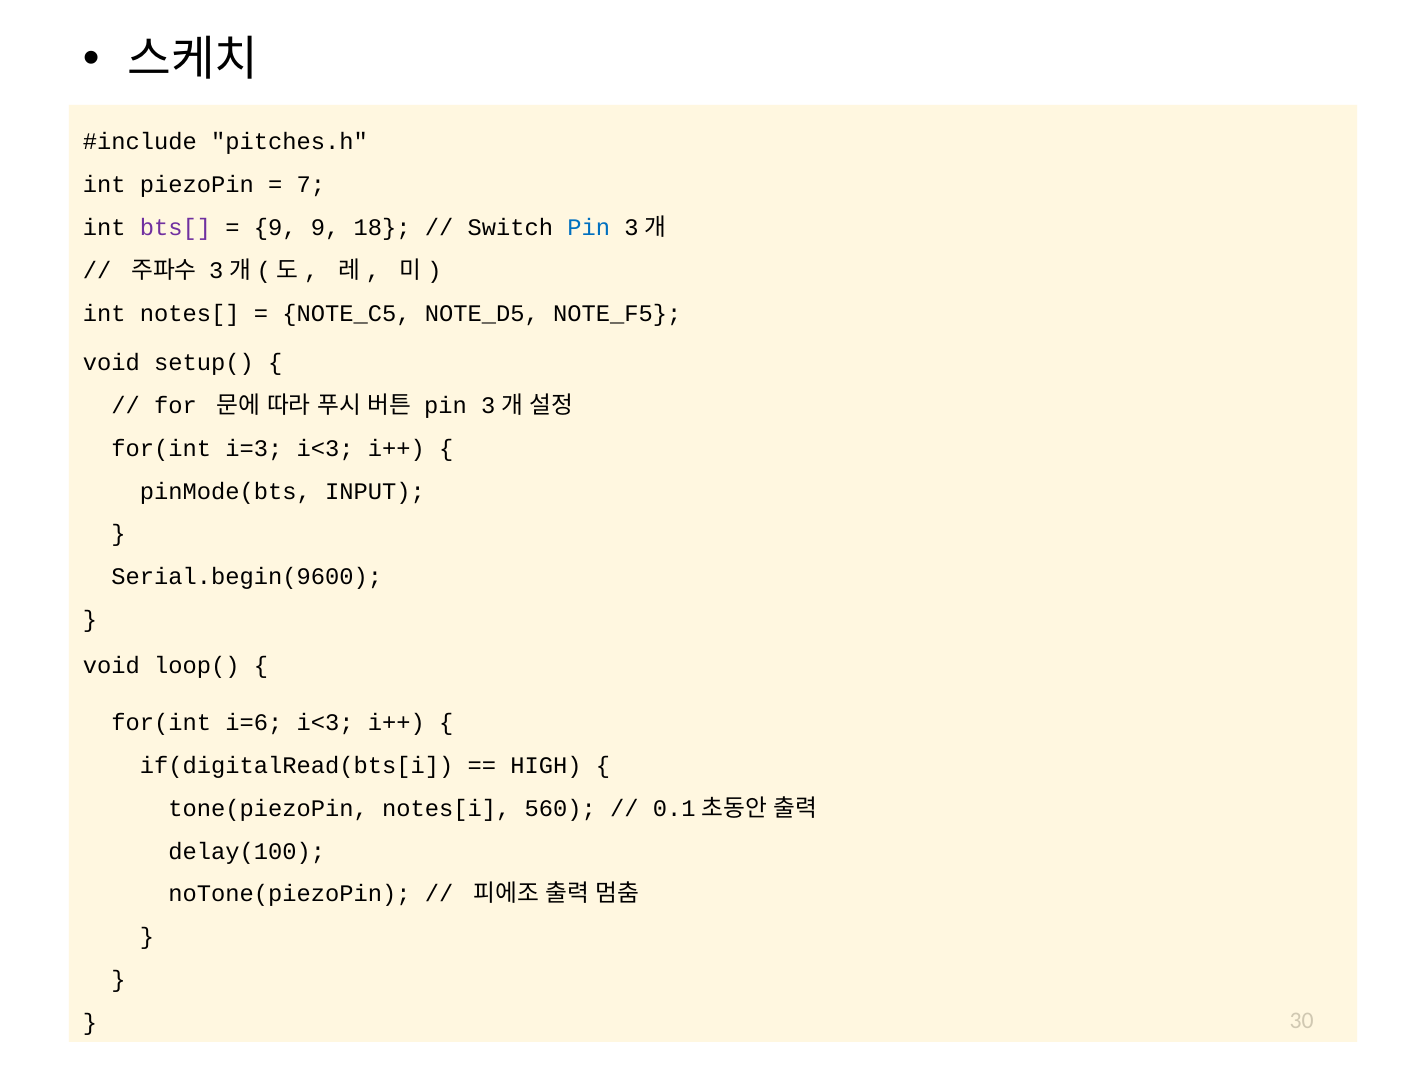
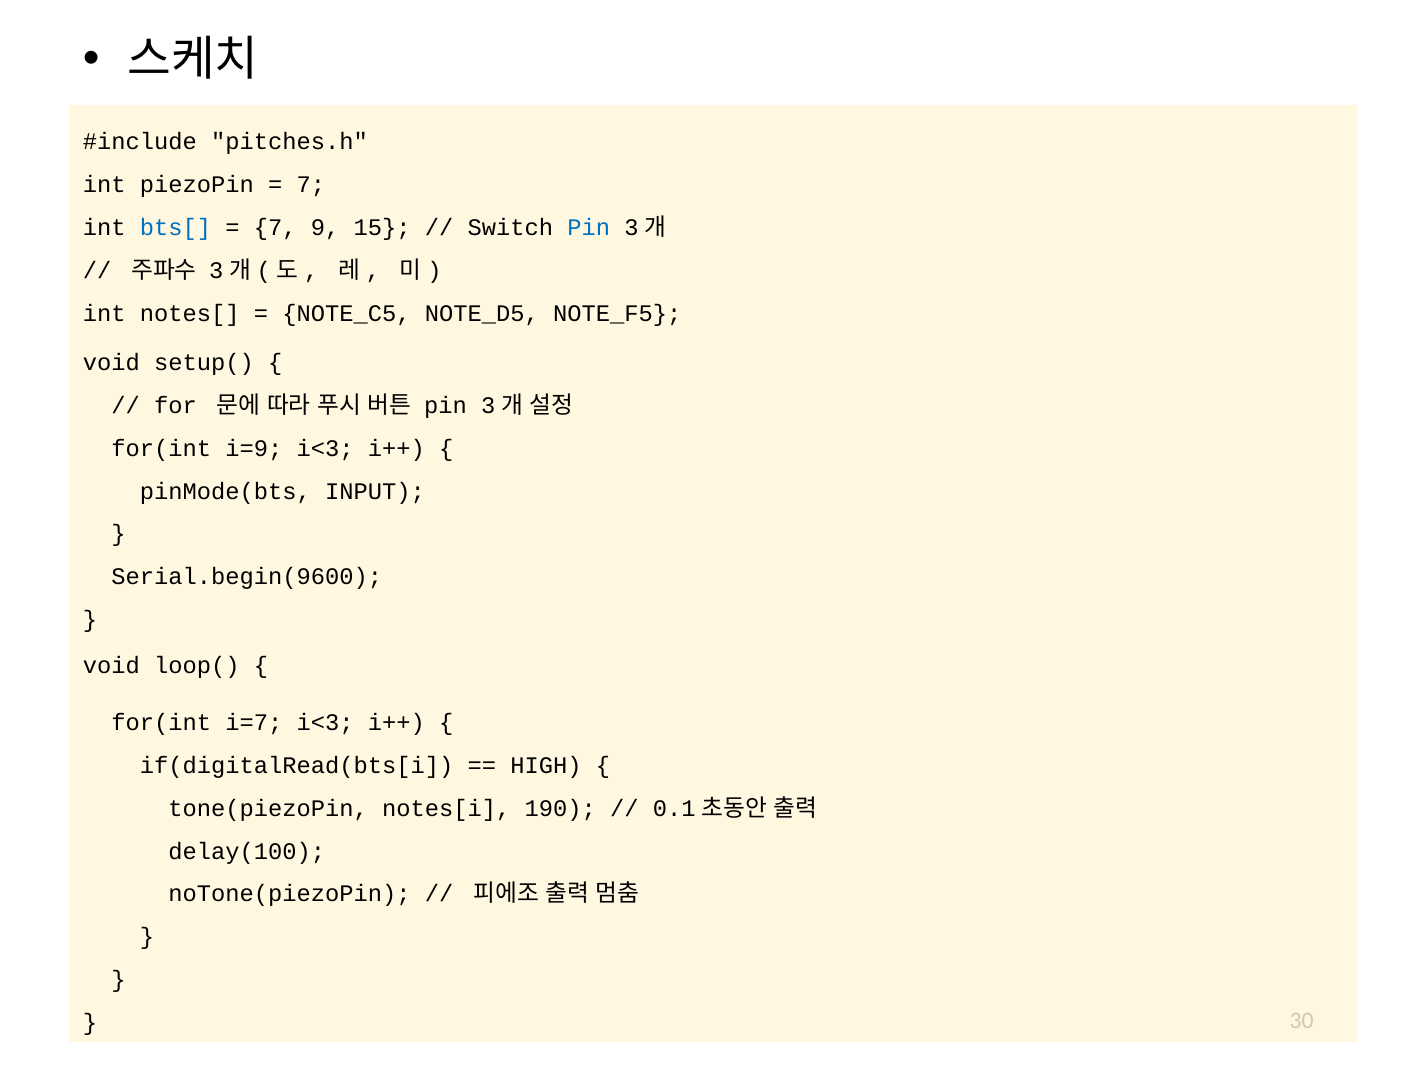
bts[ colour: purple -> blue
9 at (275, 228): 9 -> 7
18: 18 -> 15
i=3: i=3 -> i=9
i=6: i=6 -> i=7
560: 560 -> 190
